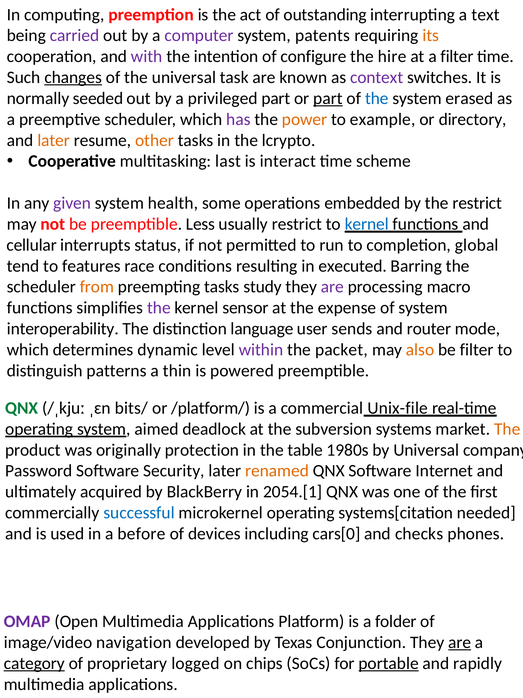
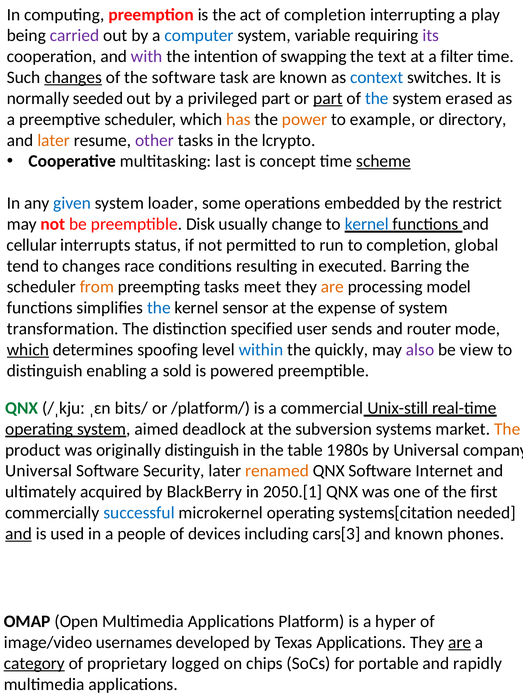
of outstanding: outstanding -> completion
text: text -> play
computer colour: purple -> blue
patents: patents -> variable
its colour: orange -> purple
configure: configure -> swapping
hire: hire -> text
the universal: universal -> software
context colour: purple -> blue
has colour: purple -> orange
other colour: orange -> purple
interact: interact -> concept
scheme underline: none -> present
given colour: purple -> blue
health: health -> loader
Less: Less -> Disk
usually restrict: restrict -> change
to features: features -> changes
study: study -> meet
are at (332, 287) colour: purple -> orange
macro: macro -> model
the at (159, 307) colour: purple -> blue
interoperability: interoperability -> transformation
language: language -> specified
which at (28, 349) underline: none -> present
dynamic: dynamic -> spoofing
within colour: purple -> blue
packet: packet -> quickly
also colour: orange -> purple
be filter: filter -> view
patterns: patterns -> enabling
thin: thin -> sold
Unix-file: Unix-file -> Unix-still
originally protection: protection -> distinguish
Password at (39, 470): Password -> Universal
2054.[1: 2054.[1 -> 2050.[1
and at (19, 533) underline: none -> present
before: before -> people
cars[0: cars[0 -> cars[3
and checks: checks -> known
OMAP colour: purple -> black
folder: folder -> hyper
navigation: navigation -> usernames
Texas Conjunction: Conjunction -> Applications
portable underline: present -> none
